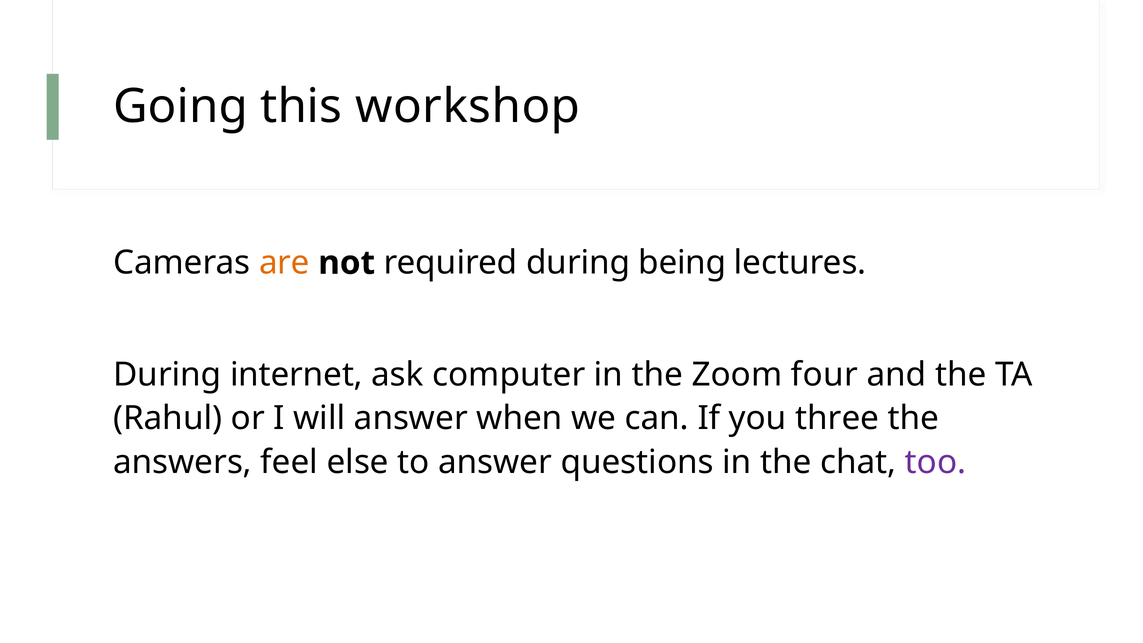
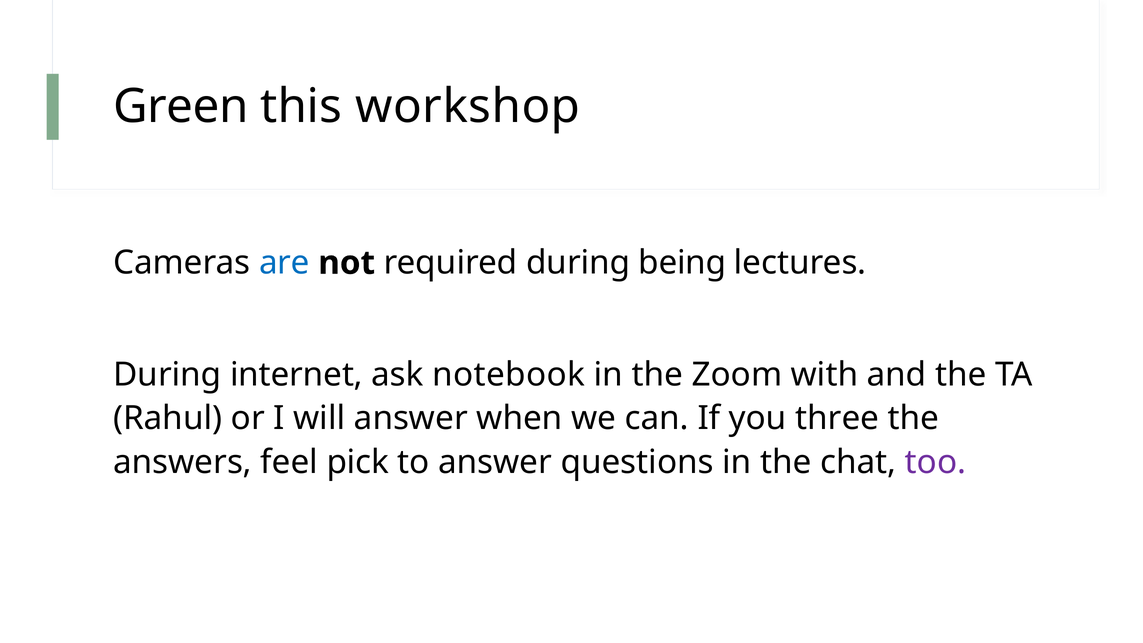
Going: Going -> Green
are colour: orange -> blue
computer: computer -> notebook
four: four -> with
else: else -> pick
